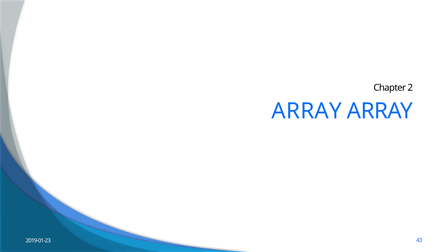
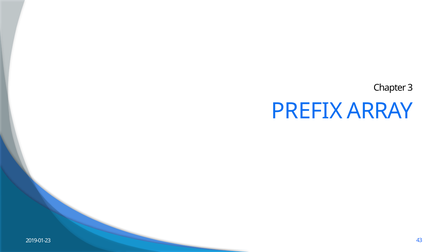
2: 2 -> 3
ARRAY at (307, 111): ARRAY -> PREFIX
